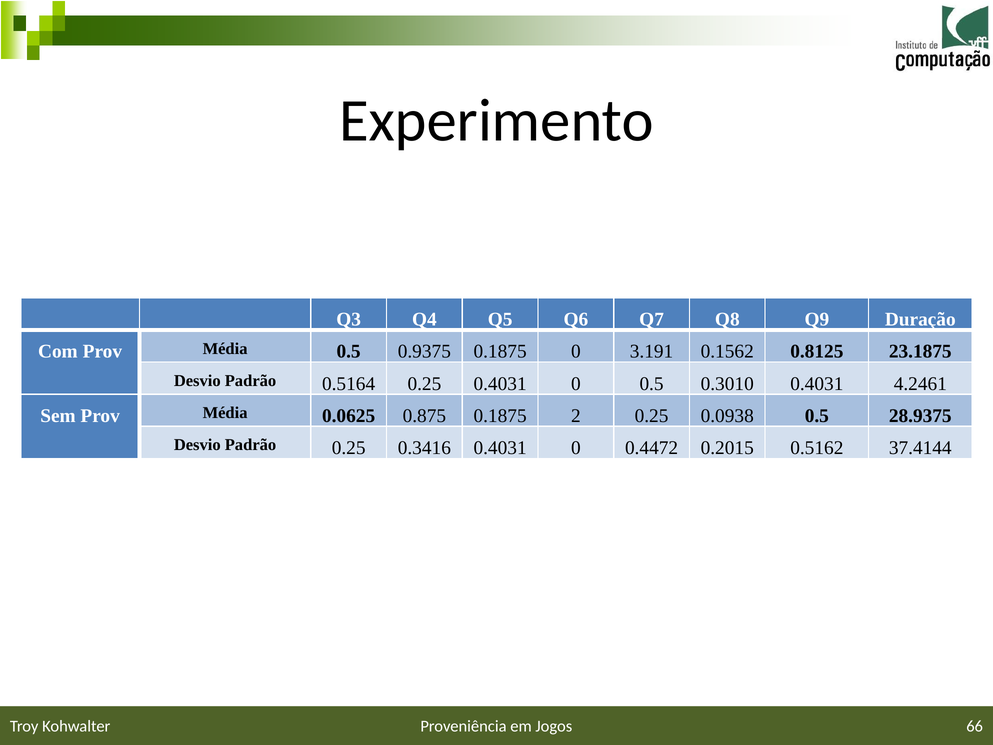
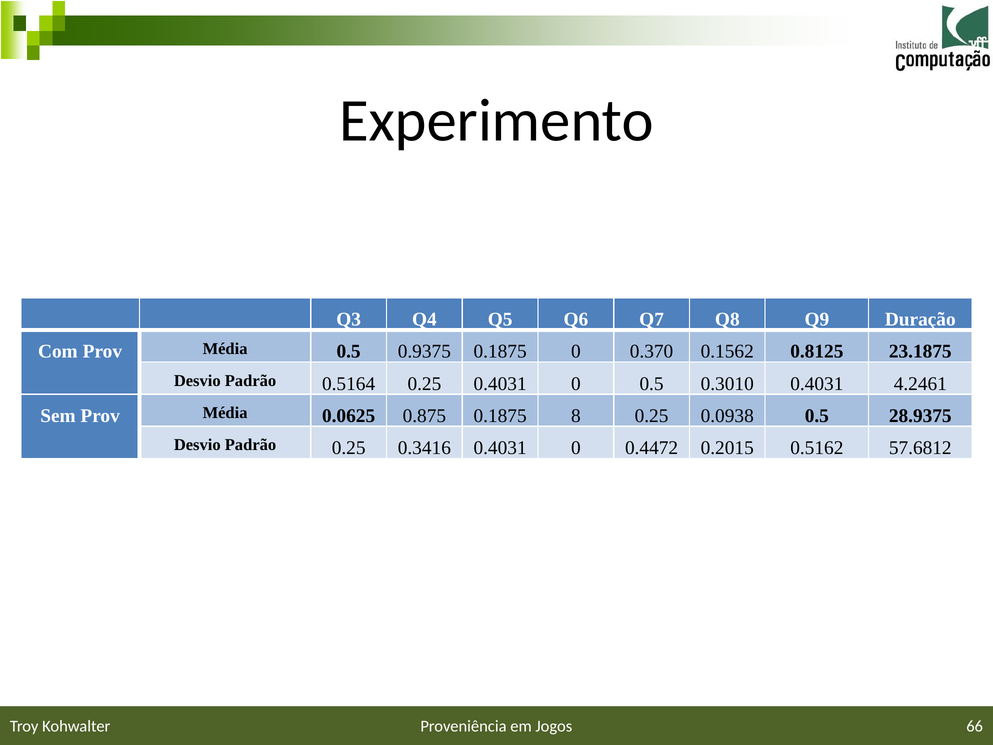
3.191: 3.191 -> 0.370
2: 2 -> 8
37.4144: 37.4144 -> 57.6812
